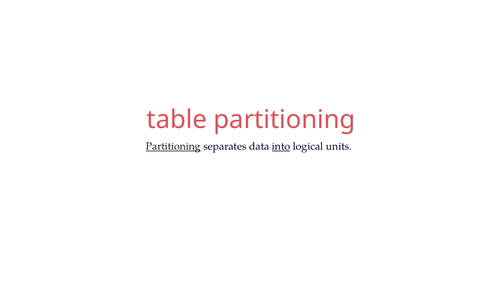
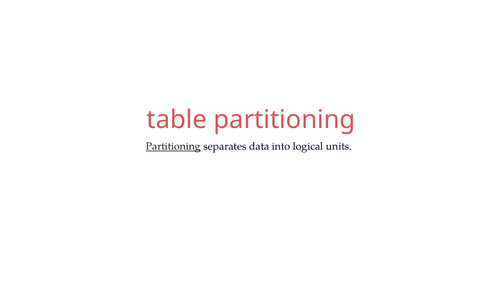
into underline: present -> none
